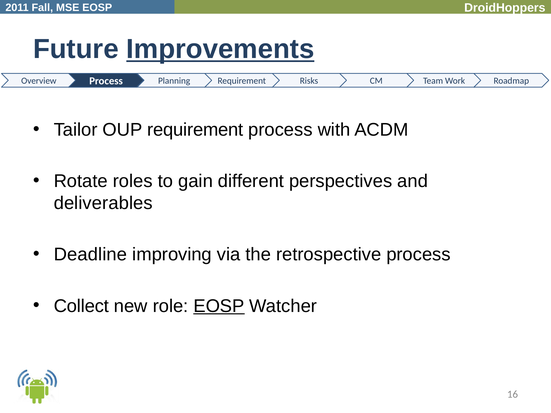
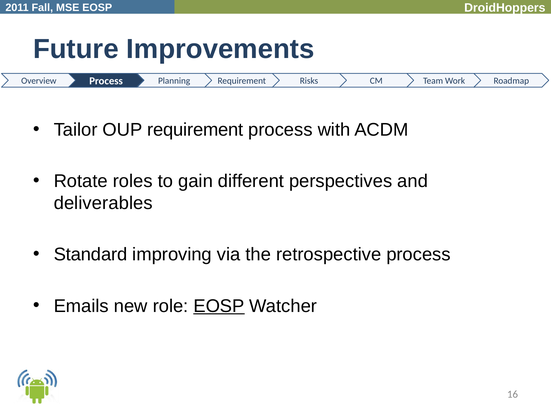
Improvements underline: present -> none
Deadline: Deadline -> Standard
Collect: Collect -> Emails
